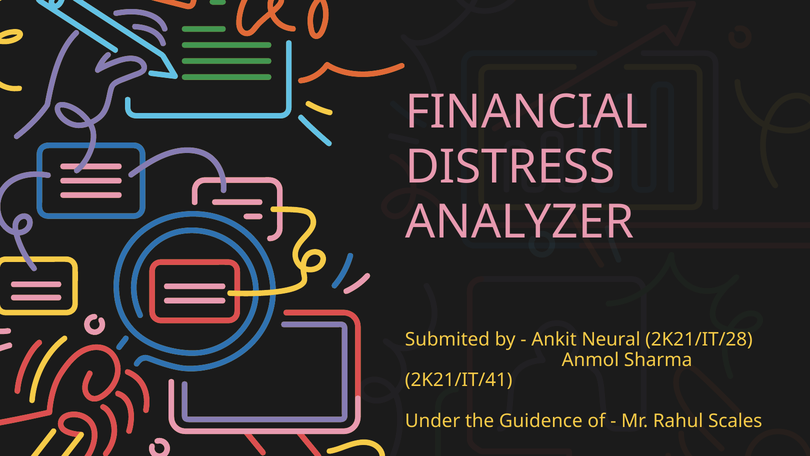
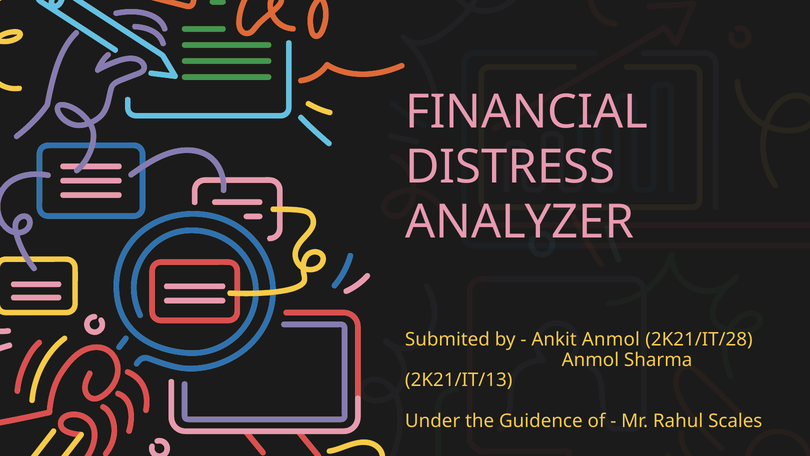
Ankit Neural: Neural -> Anmol
2K21/IT/41: 2K21/IT/41 -> 2K21/IT/13
